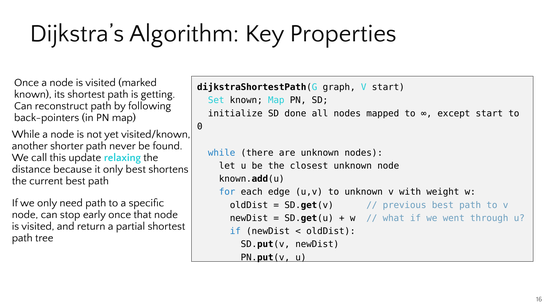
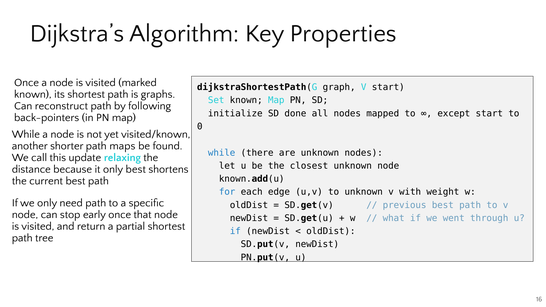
getting: getting -> graphs
never: never -> maps
